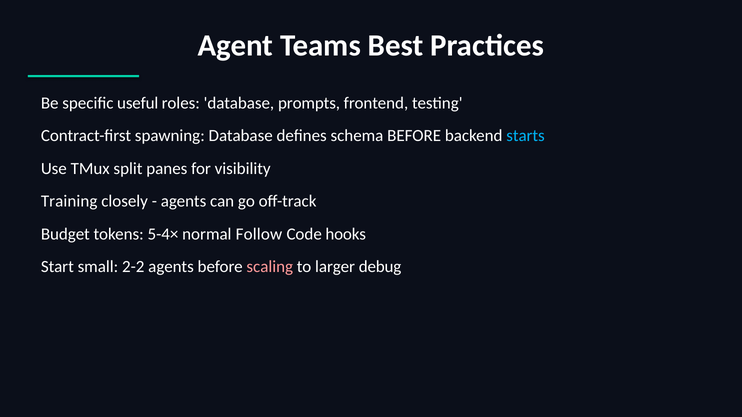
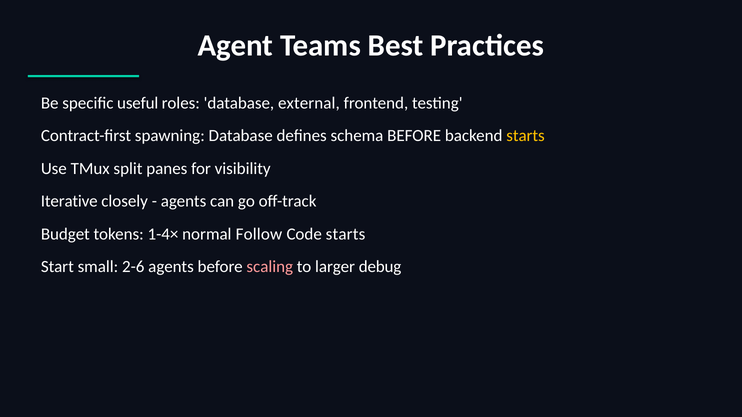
prompts: prompts -> external
starts at (526, 136) colour: light blue -> yellow
Training: Training -> Iterative
5-4×: 5-4× -> 1-4×
Code hooks: hooks -> starts
2-2: 2-2 -> 2-6
